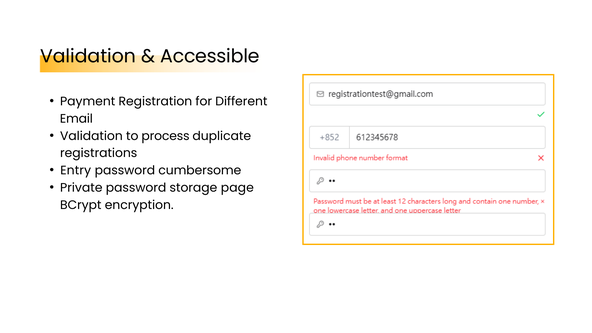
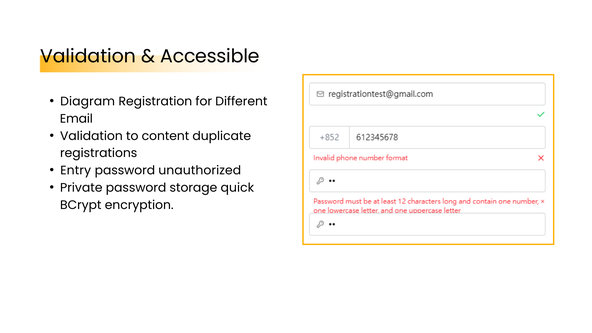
Payment: Payment -> Diagram
process: process -> content
cumbersome: cumbersome -> unauthorized
page: page -> quick
